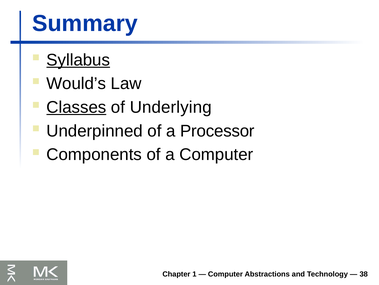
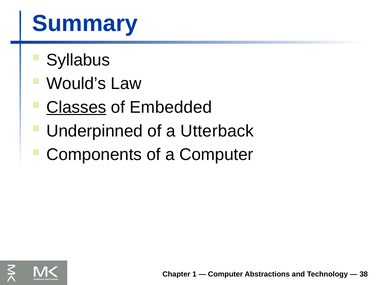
Syllabus underline: present -> none
Underlying: Underlying -> Embedded
Processor: Processor -> Utterback
